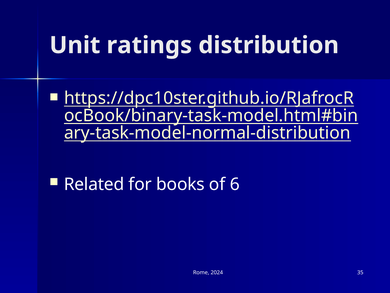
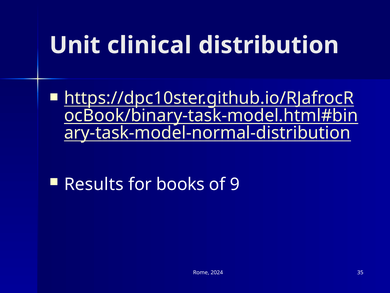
ratings: ratings -> clinical
Related: Related -> Results
6: 6 -> 9
